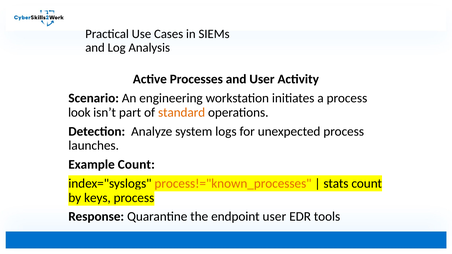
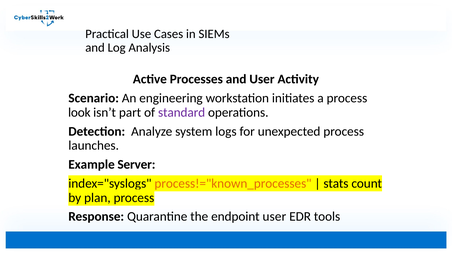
standard colour: orange -> purple
Example Count: Count -> Server
keys: keys -> plan
